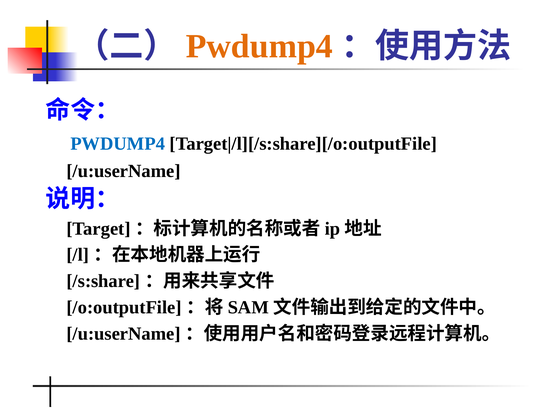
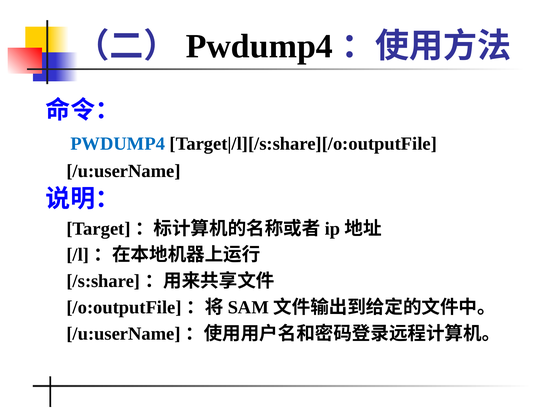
Pwdump4 at (259, 46) colour: orange -> black
